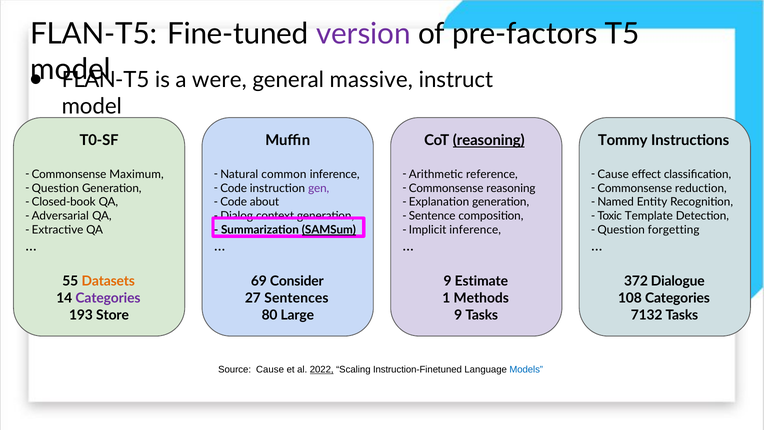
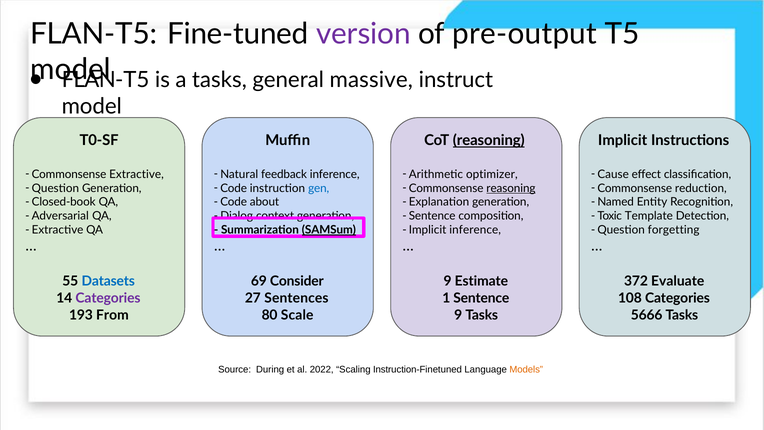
pre-factors: pre-factors -> pre-output
a were: were -> tasks
Tommy at (623, 140): Tommy -> Implicit
common: common -> feedback
Commonsense Maximum: Maximum -> Extractive
reference: reference -> optimizer
gen colour: purple -> blue
reasoning at (511, 188) underline: none -> present
Datasets colour: orange -> blue
Dialogue: Dialogue -> Evaluate
1 Methods: Methods -> Sentence
Store: Store -> From
Large: Large -> Scale
7132: 7132 -> 5666
Source Cause: Cause -> During
2022 underline: present -> none
Models colour: blue -> orange
